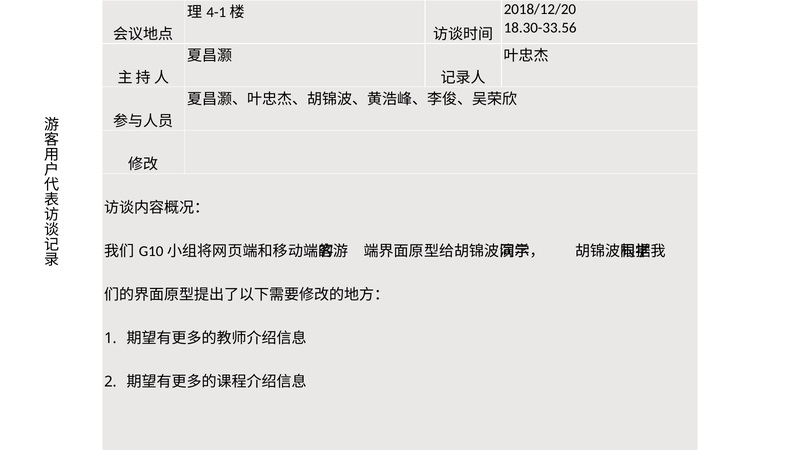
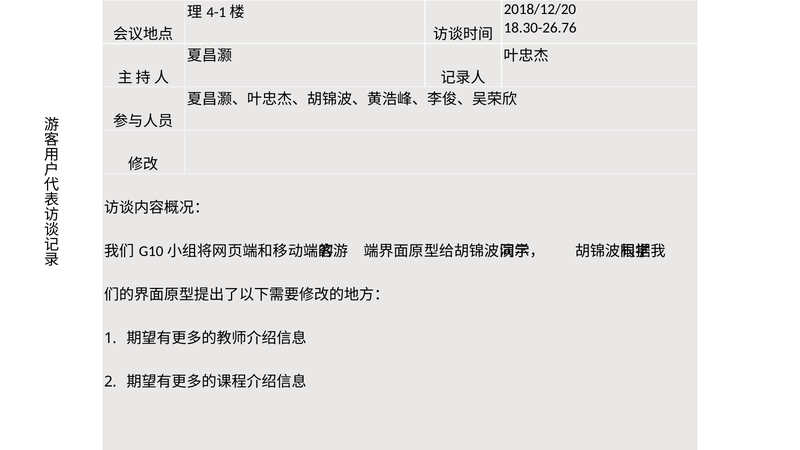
18.30-33.56: 18.30-33.56 -> 18.30-26.76
